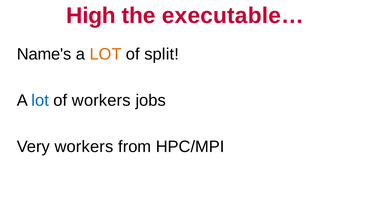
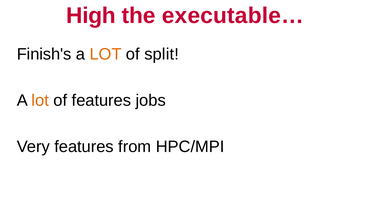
Name's: Name's -> Finish's
lot at (40, 100) colour: blue -> orange
of workers: workers -> features
Very workers: workers -> features
